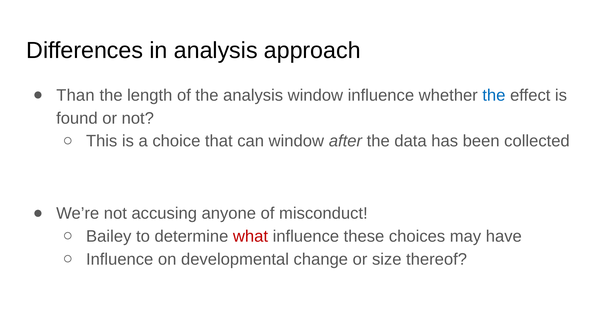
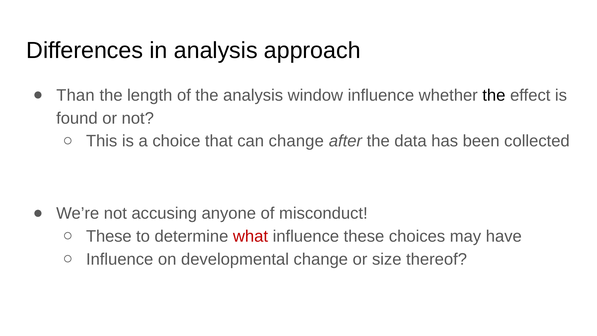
the at (494, 95) colour: blue -> black
can window: window -> change
Bailey at (109, 236): Bailey -> These
